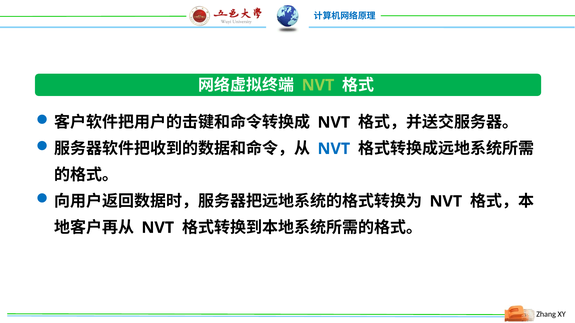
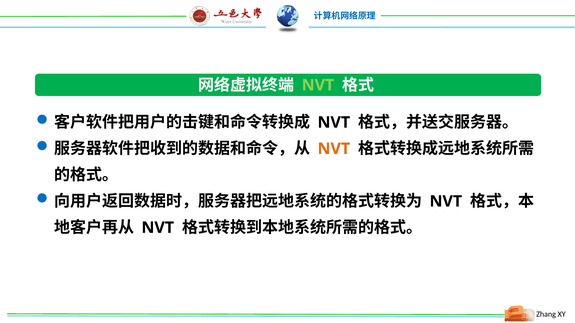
NVT at (334, 149) colour: blue -> orange
